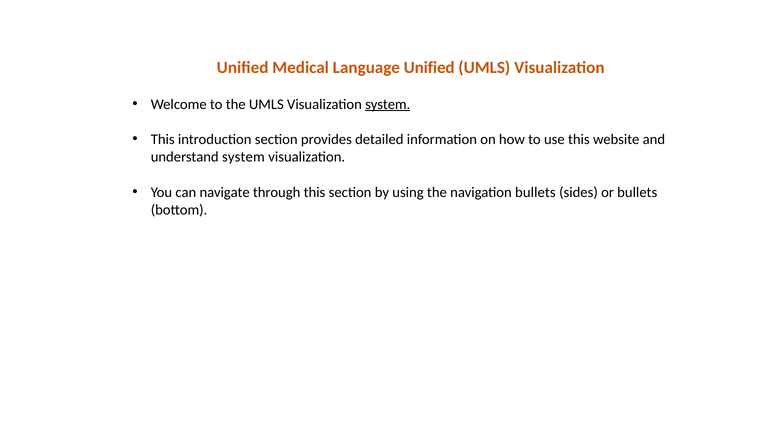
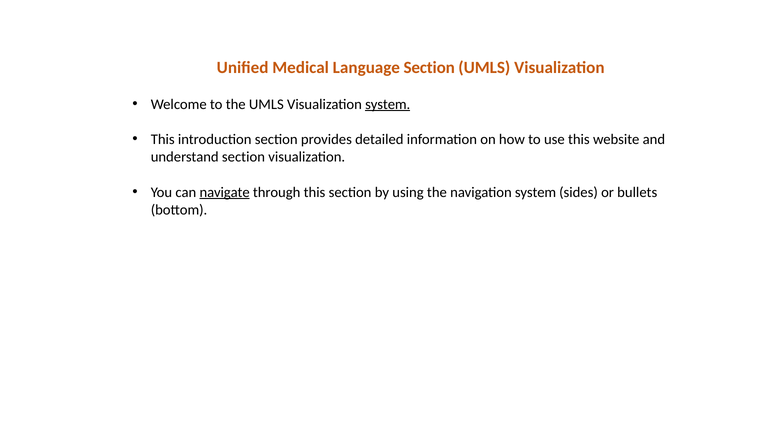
Language Unified: Unified -> Section
understand system: system -> section
navigate underline: none -> present
navigation bullets: bullets -> system
